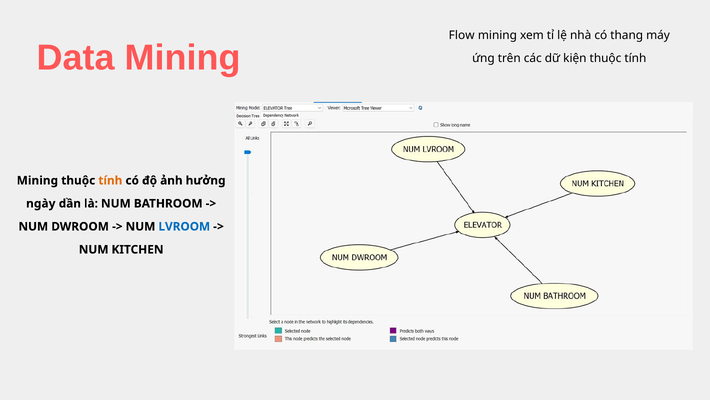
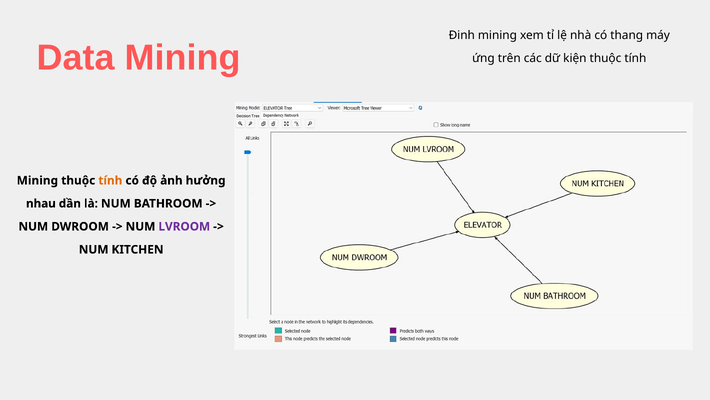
Flow: Flow -> Định
ngày: ngày -> nhau
LVROOM colour: blue -> purple
